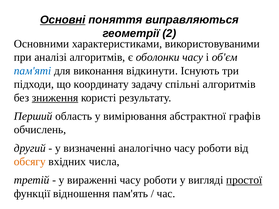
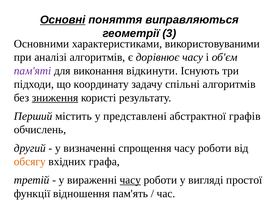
2: 2 -> 3
оболонки: оболонки -> дорівнює
пам'яті colour: blue -> purple
область: область -> містить
вимірювання: вимірювання -> представлені
аналогічно: аналогічно -> спрощення
числа: числа -> графа
часу at (130, 180) underline: none -> present
простої underline: present -> none
